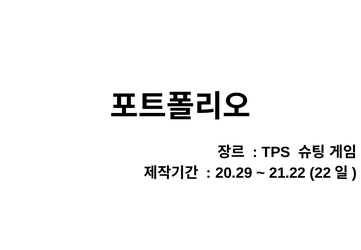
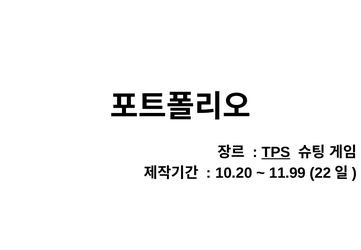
TPS underline: none -> present
20.29: 20.29 -> 10.20
21.22: 21.22 -> 11.99
